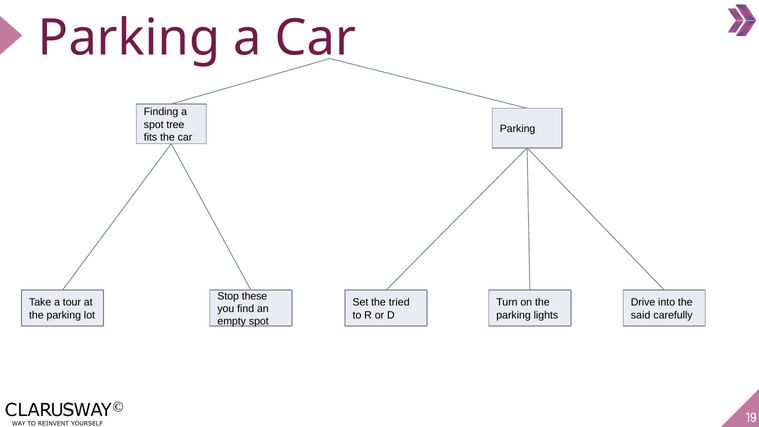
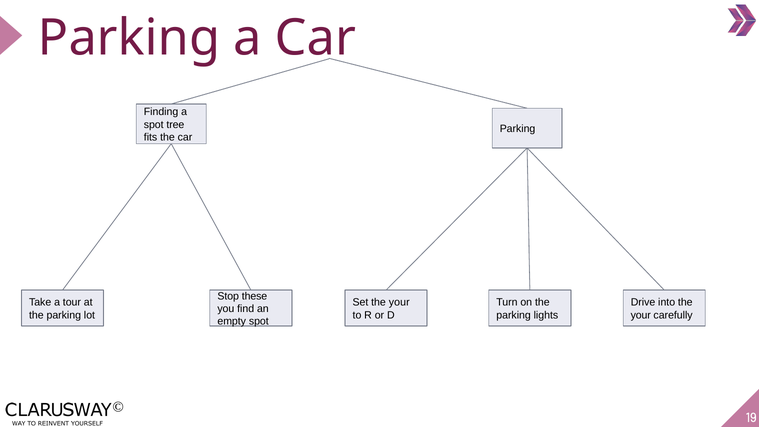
Set the tried: tried -> your
said at (641, 315): said -> your
